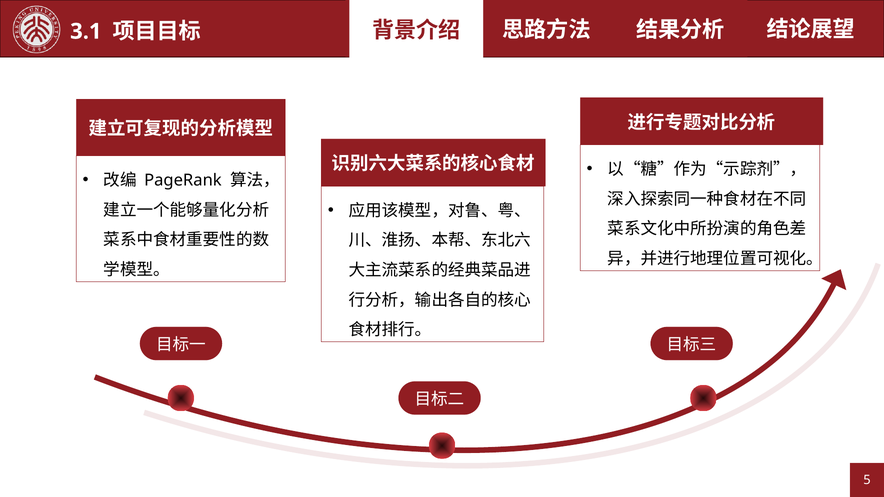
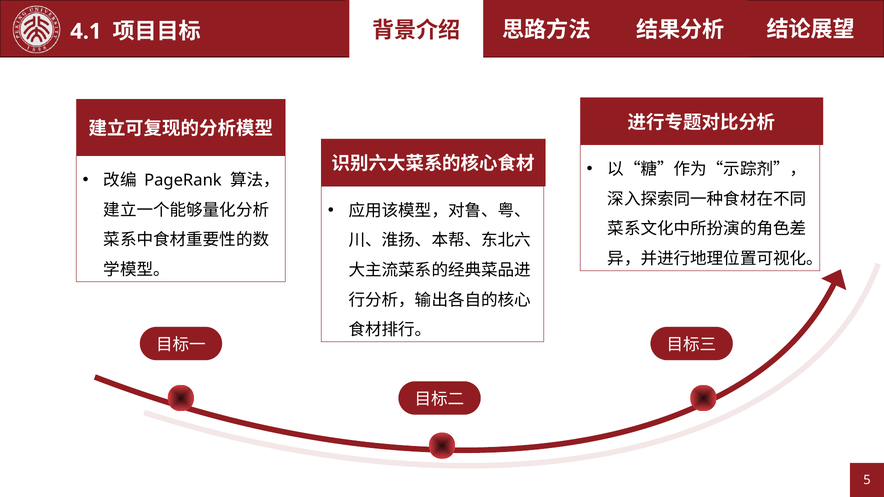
3.1: 3.1 -> 4.1
